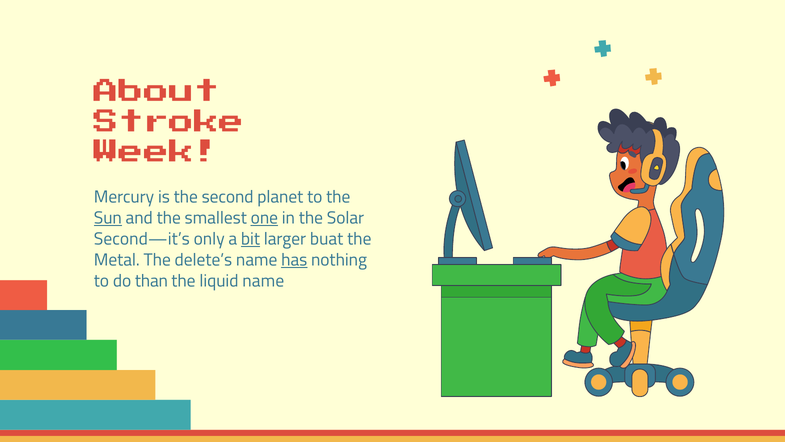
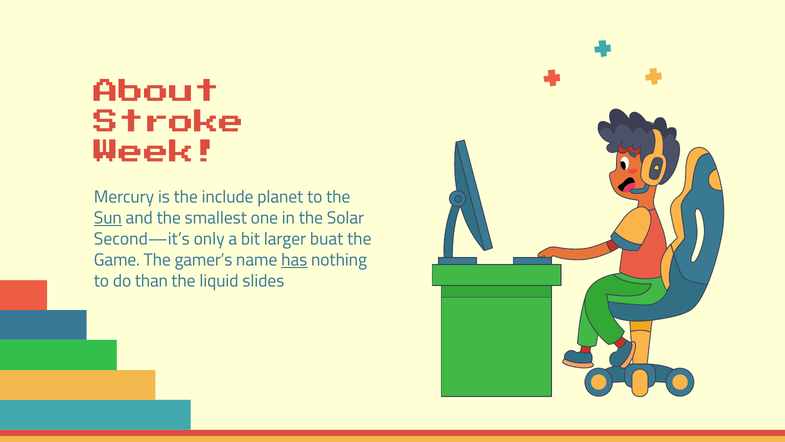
second: second -> include
one underline: present -> none
bit underline: present -> none
Metal: Metal -> Game
delete’s: delete’s -> gamer’s
liquid name: name -> slides
